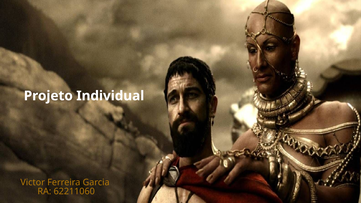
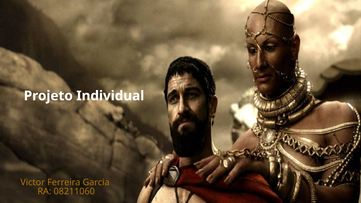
62211060: 62211060 -> 08211060
